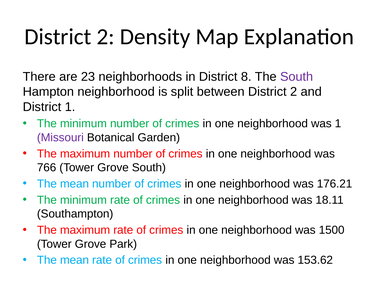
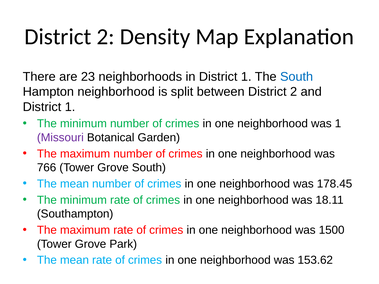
in District 8: 8 -> 1
South at (297, 77) colour: purple -> blue
176.21: 176.21 -> 178.45
